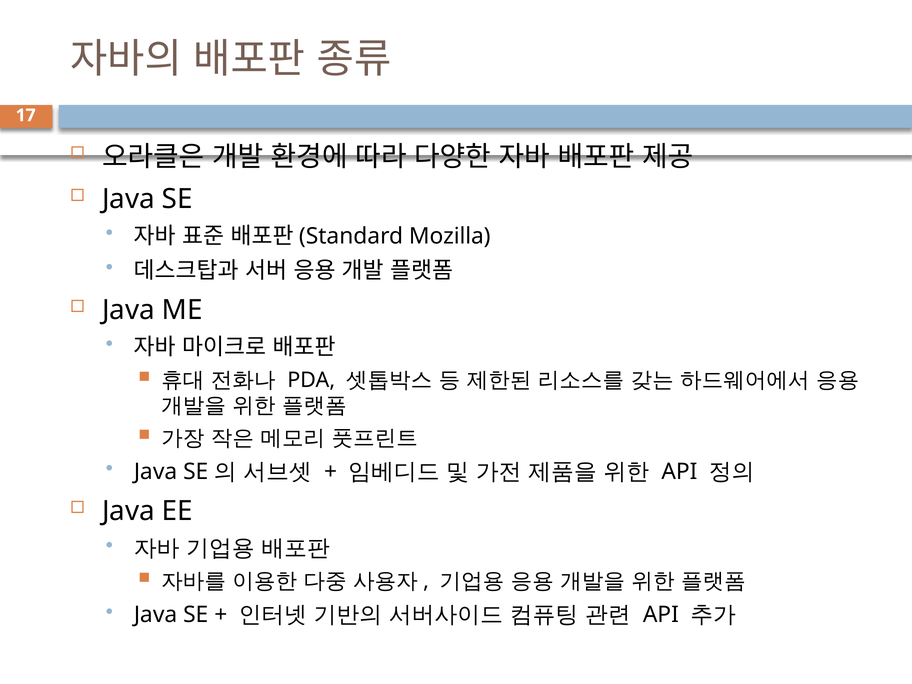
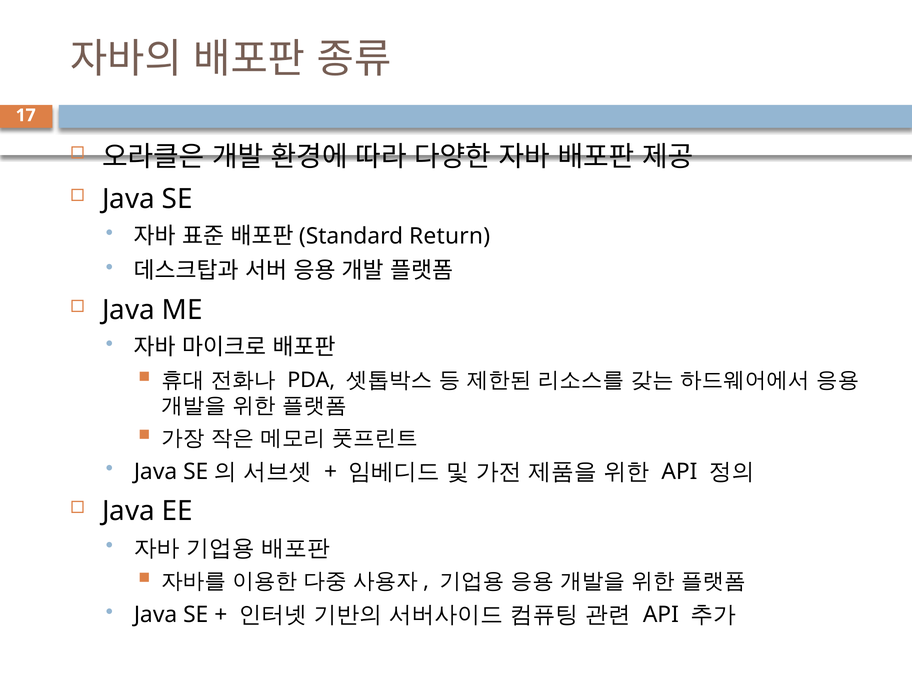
Mozilla: Mozilla -> Return
